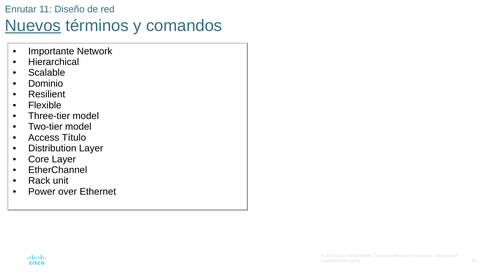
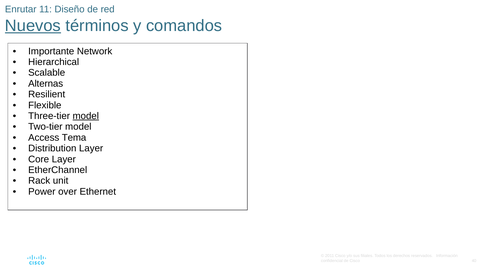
Dominio: Dominio -> Alternas
model at (86, 116) underline: none -> present
Título: Título -> Tema
